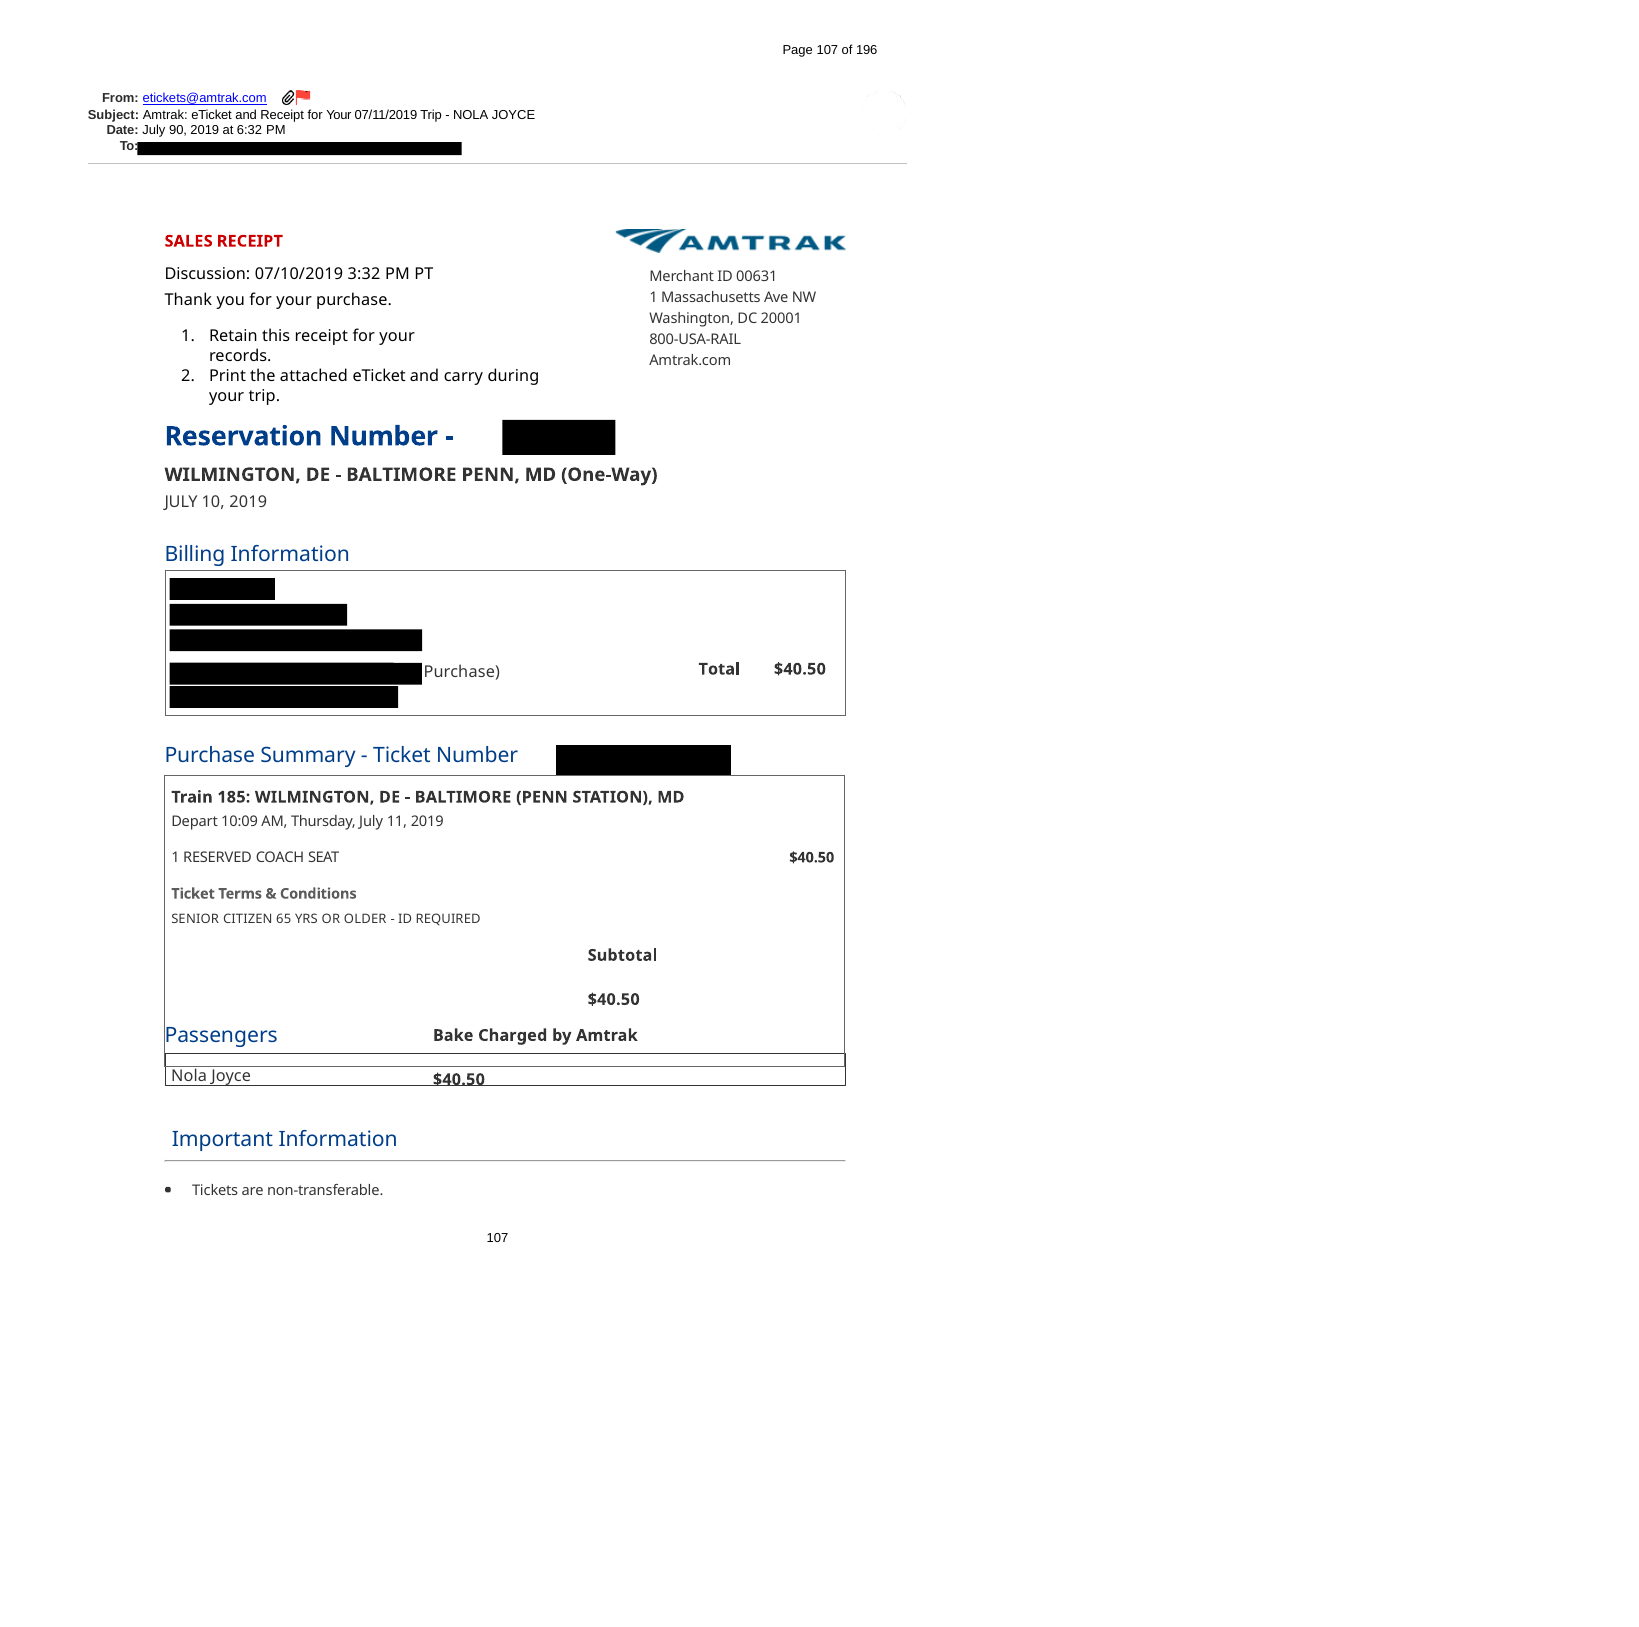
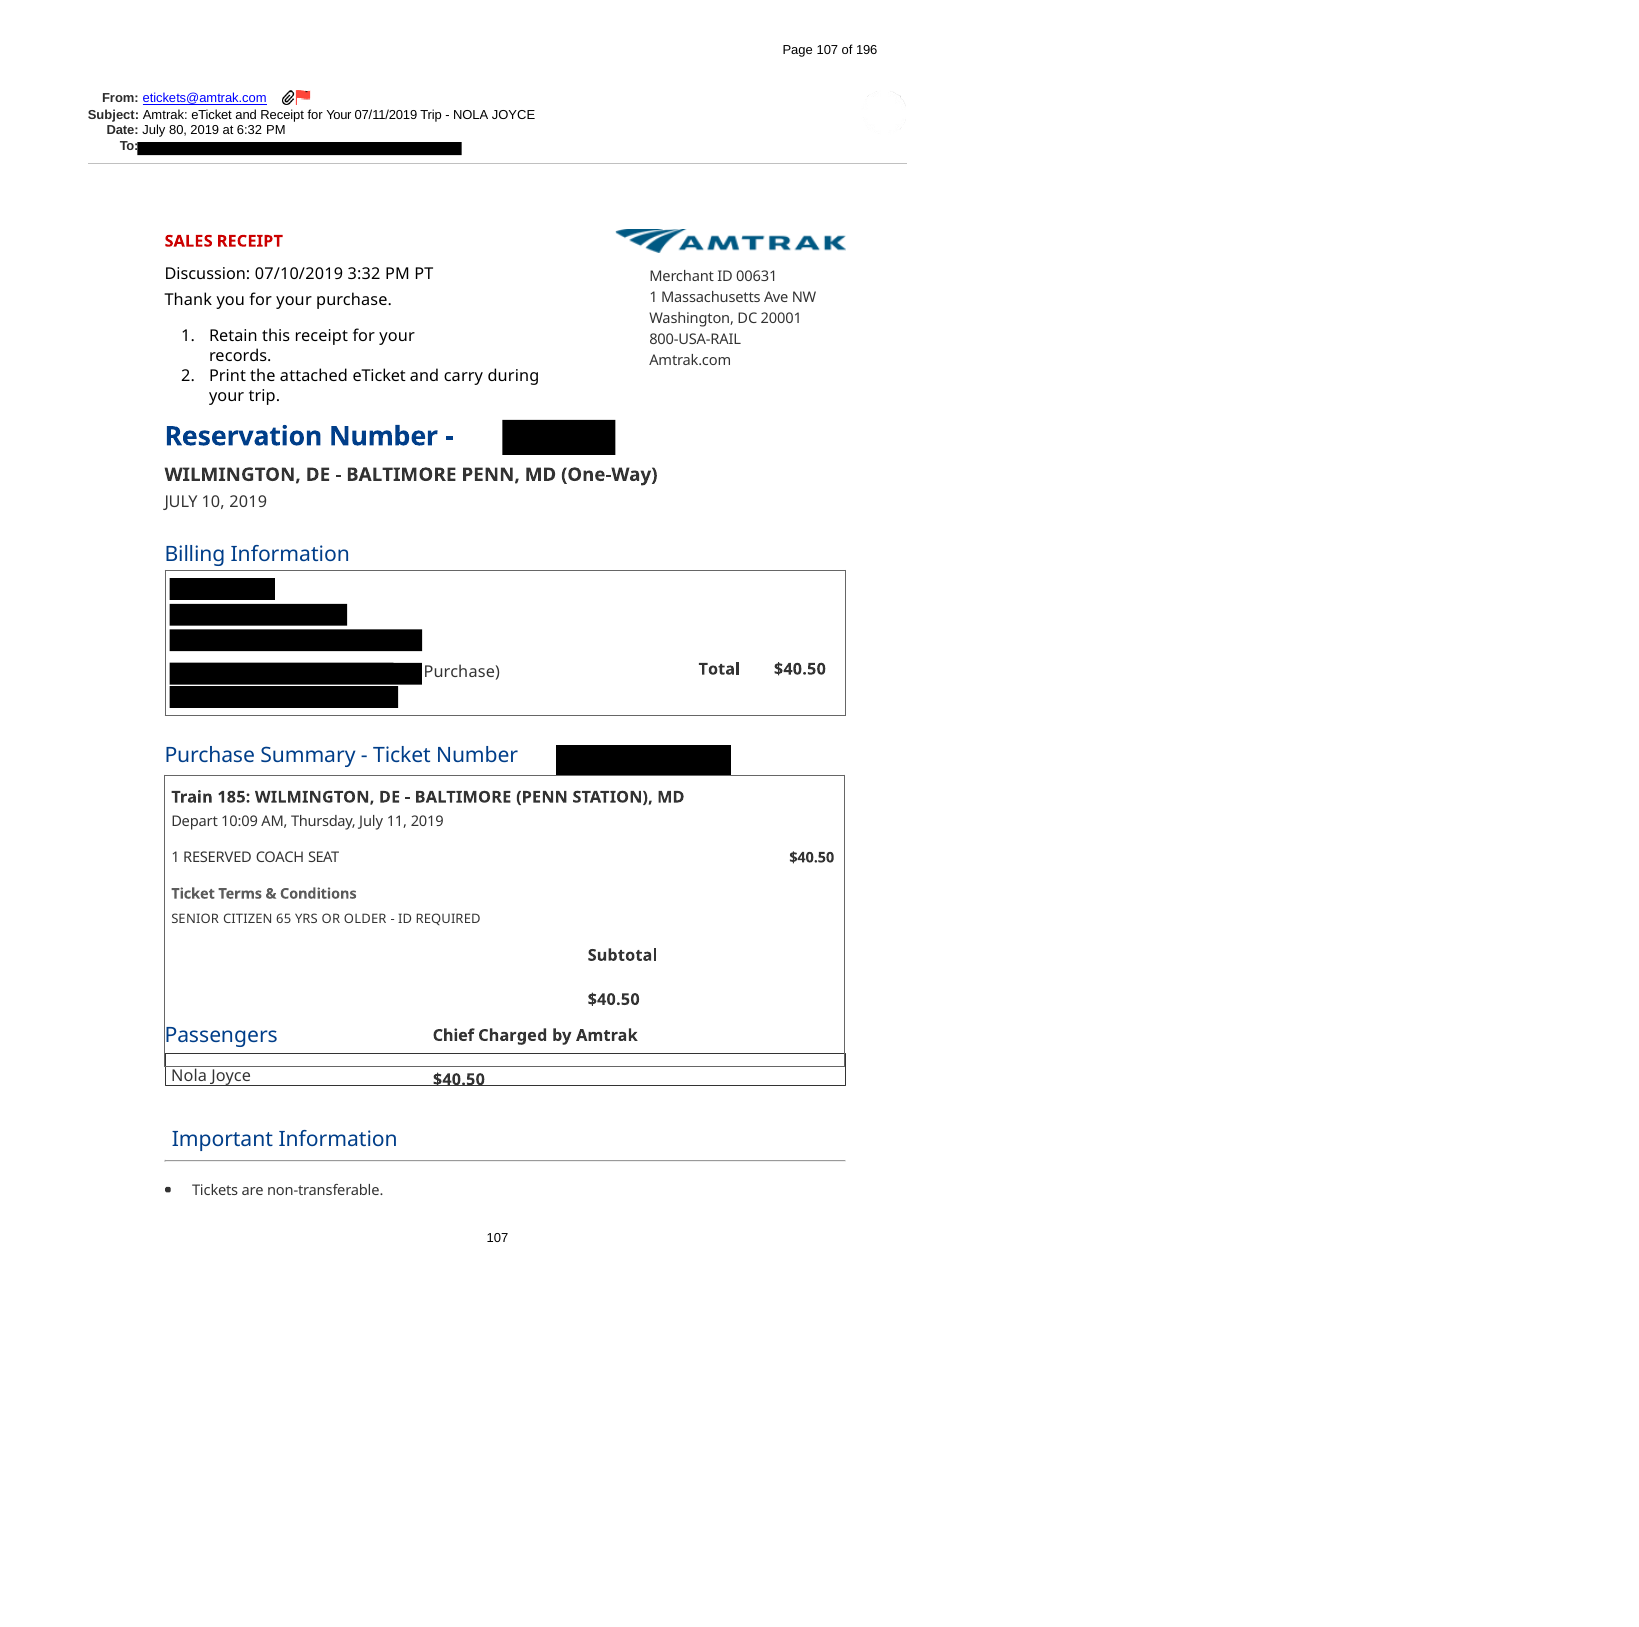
90: 90 -> 80
Bake: Bake -> Chief
